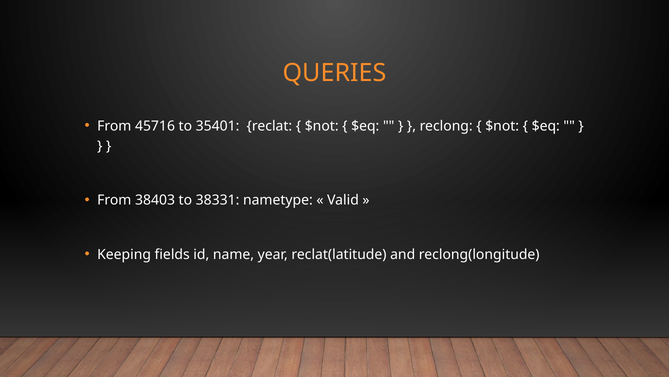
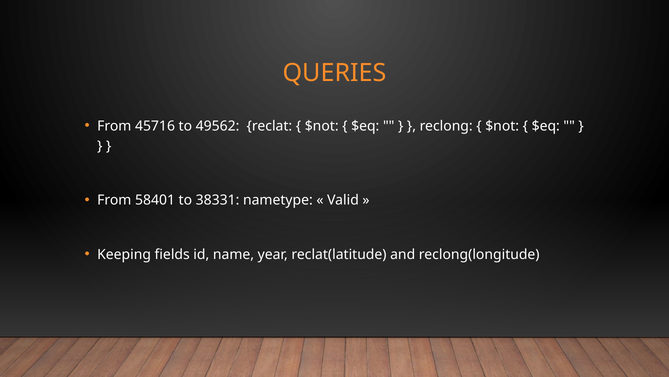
35401: 35401 -> 49562
38403: 38403 -> 58401
